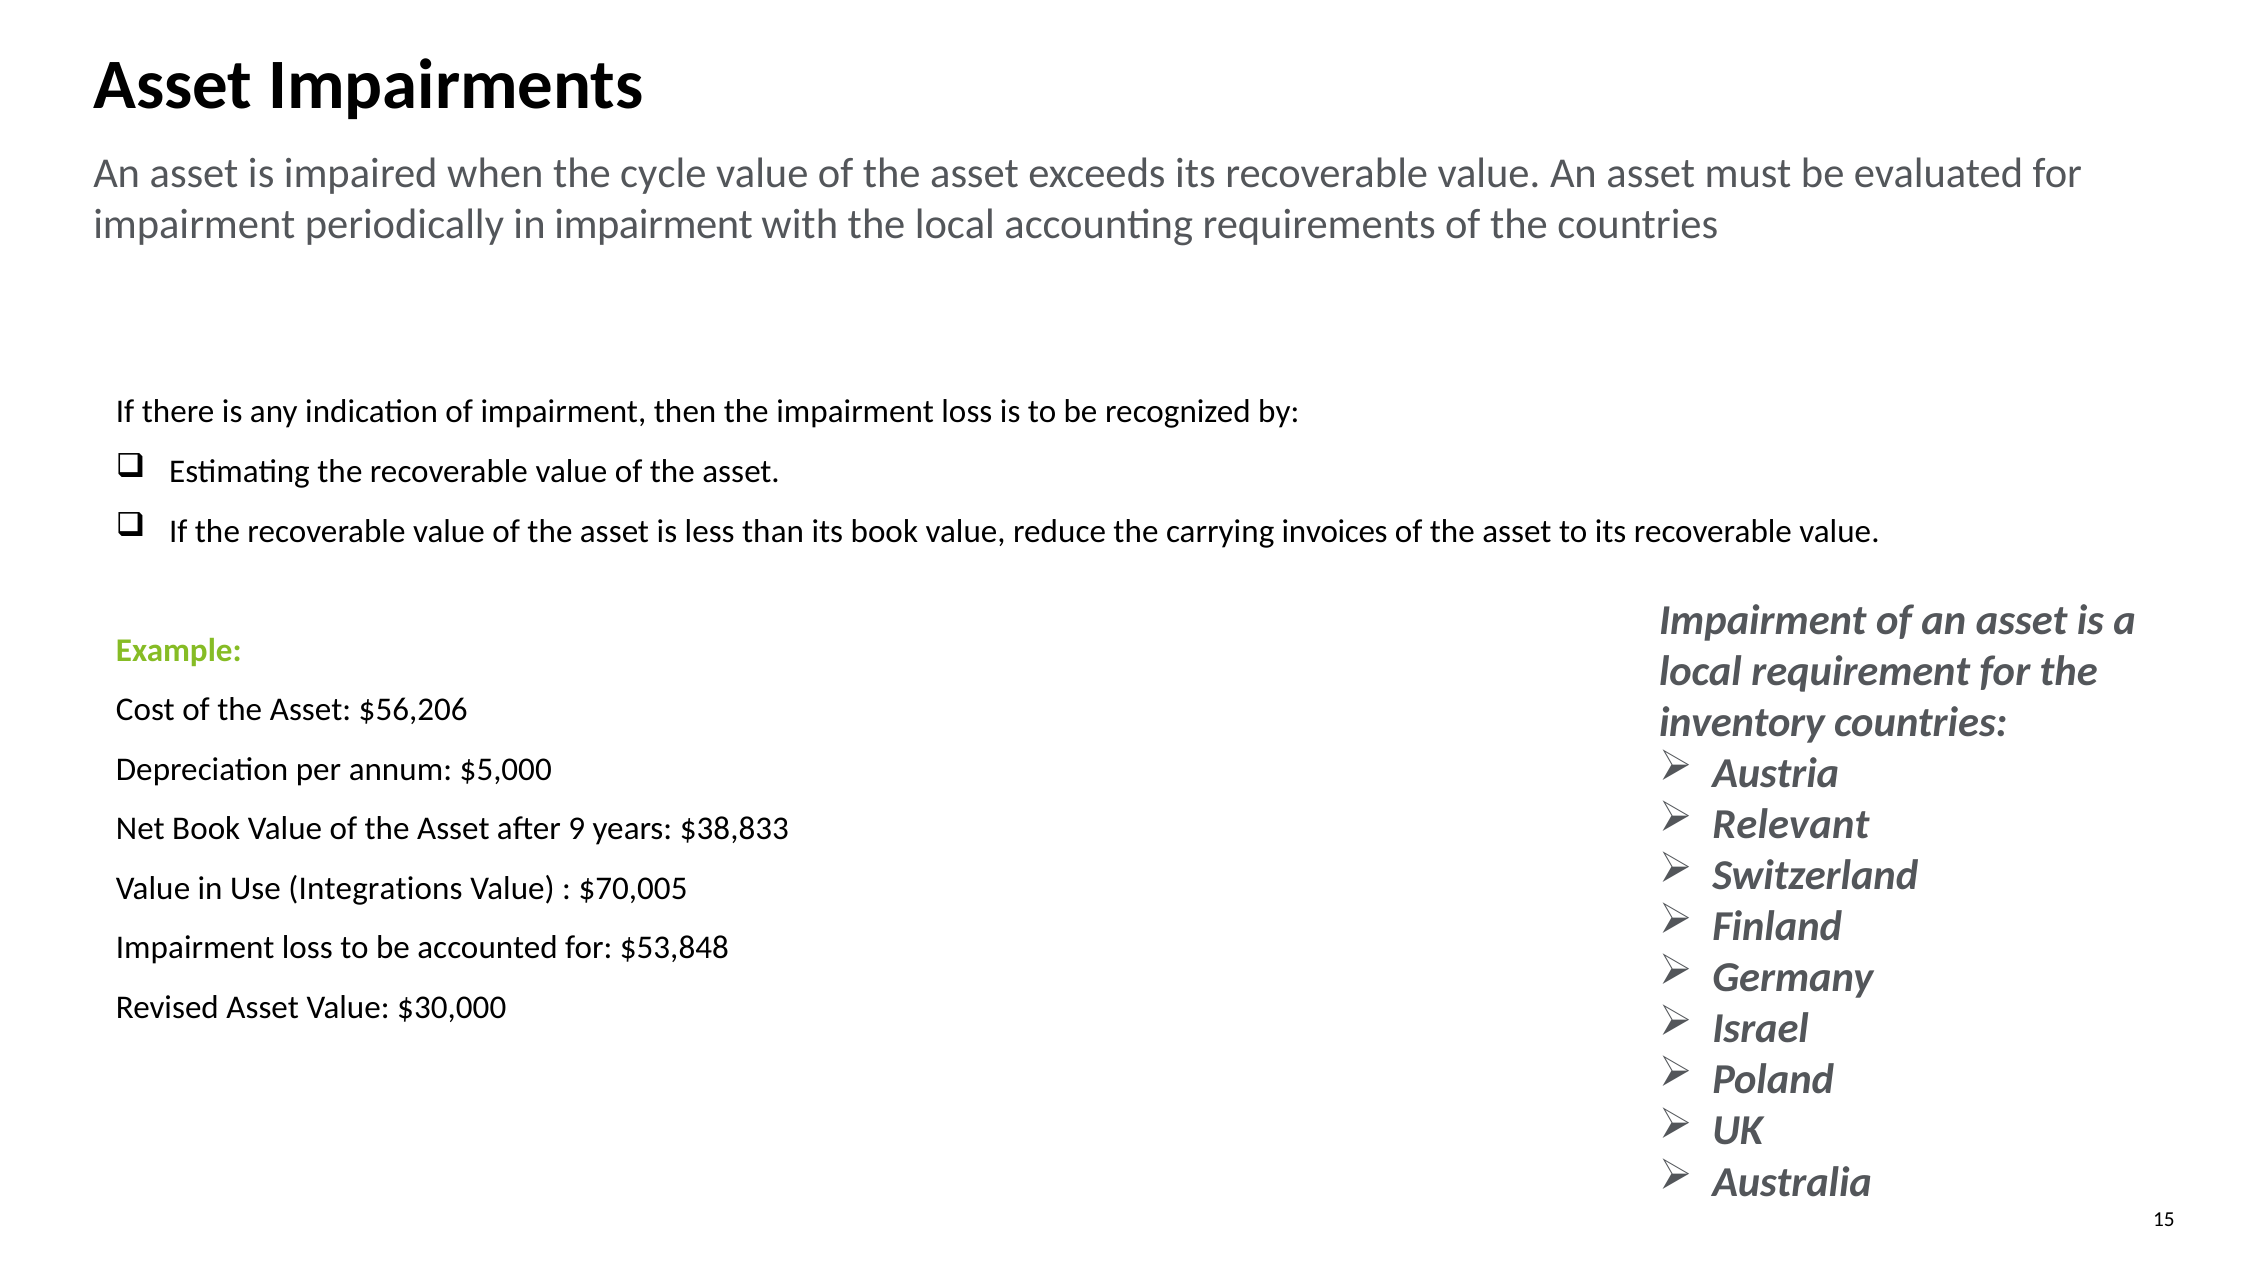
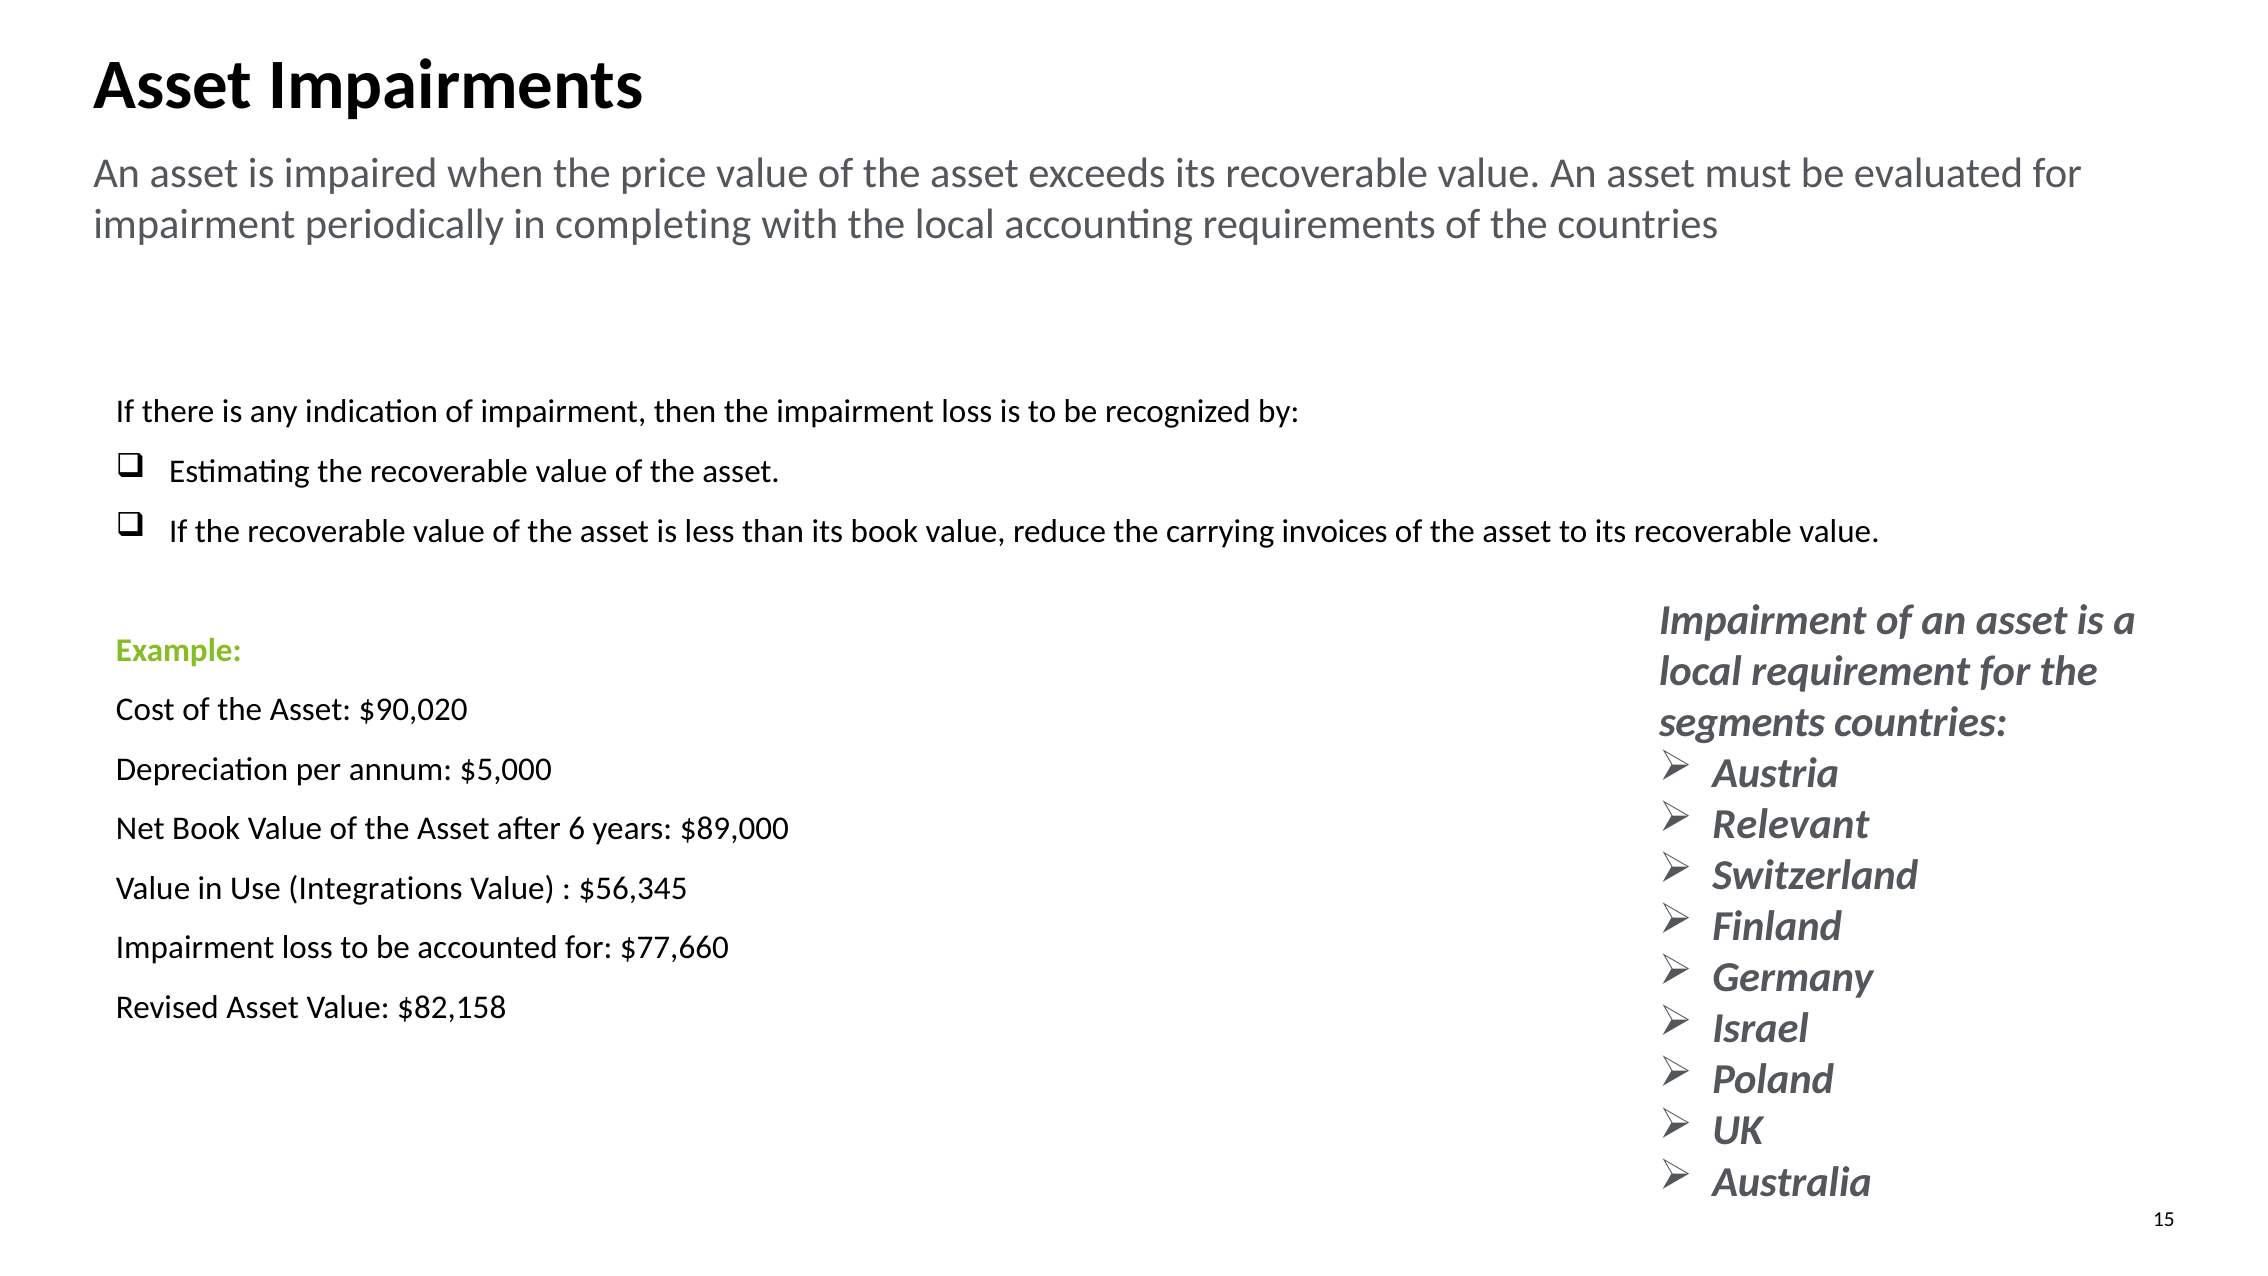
cycle: cycle -> price
in impairment: impairment -> completing
$56,206: $56,206 -> $90,020
inventory: inventory -> segments
9: 9 -> 6
$38,833: $38,833 -> $89,000
$70,005: $70,005 -> $56,345
$53,848: $53,848 -> $77,660
$30,000: $30,000 -> $82,158
